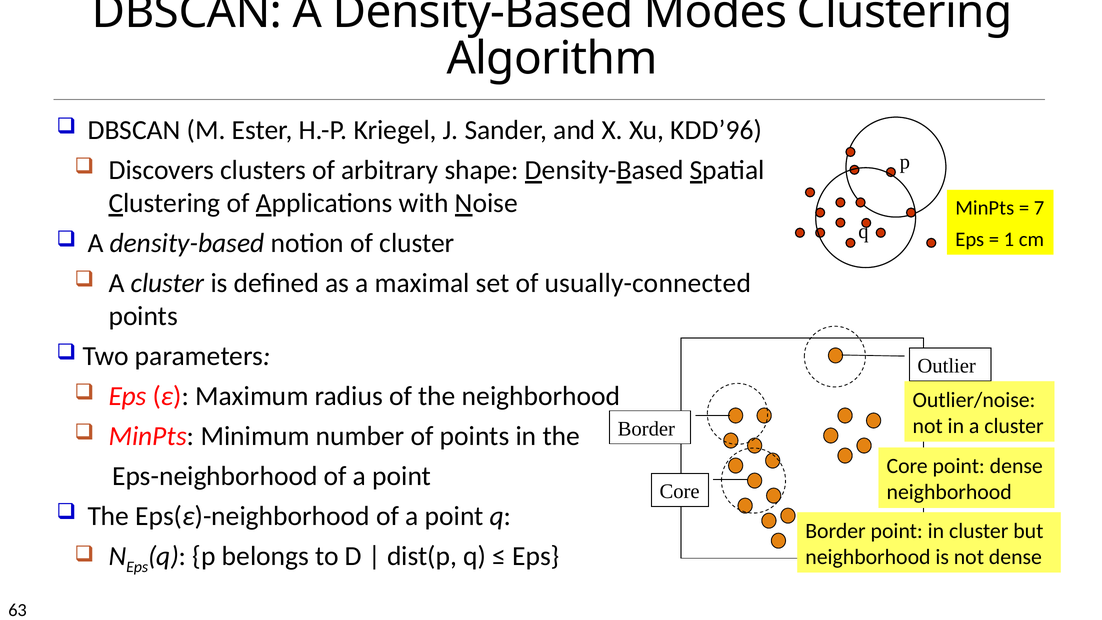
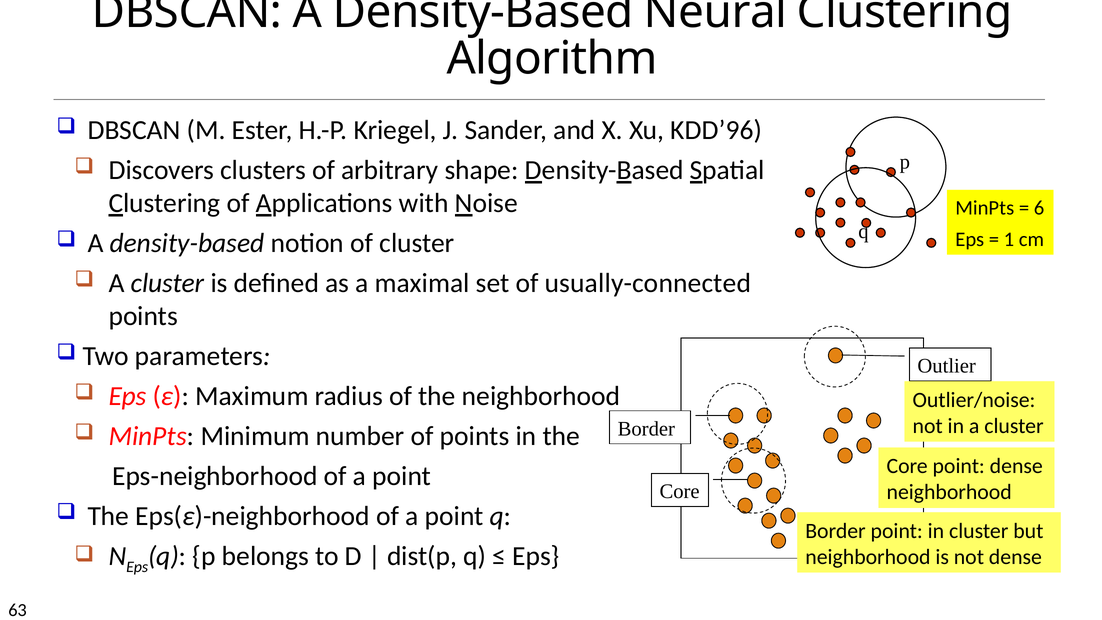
Modes: Modes -> Neural
7: 7 -> 6
